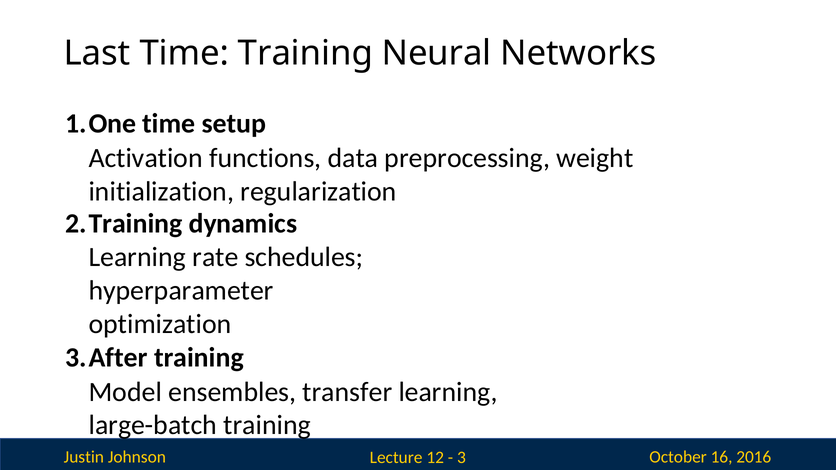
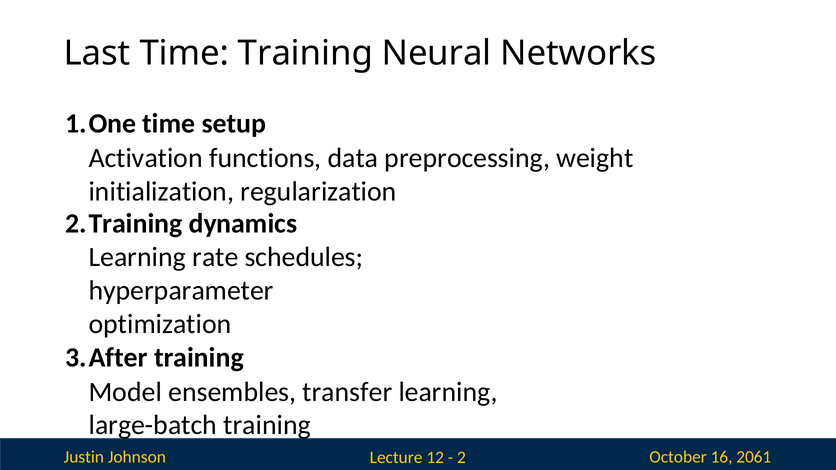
3: 3 -> 2
2016: 2016 -> 2061
